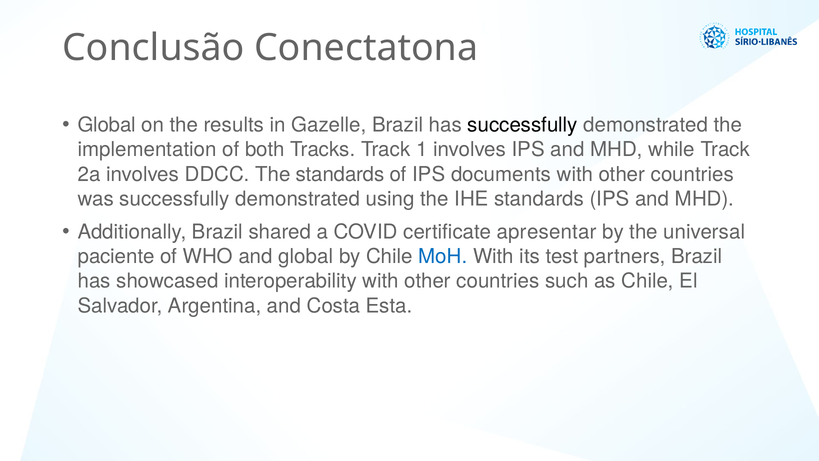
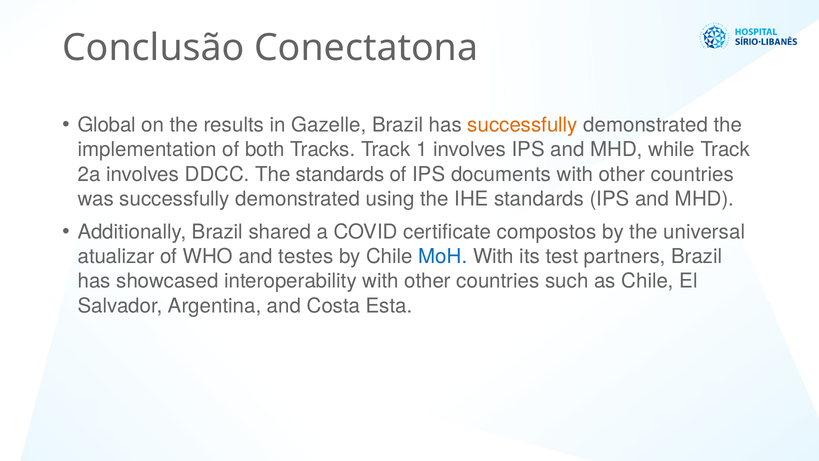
successfully at (523, 125) colour: black -> orange
apresentar: apresentar -> compostos
paciente: paciente -> atualizar
and global: global -> testes
